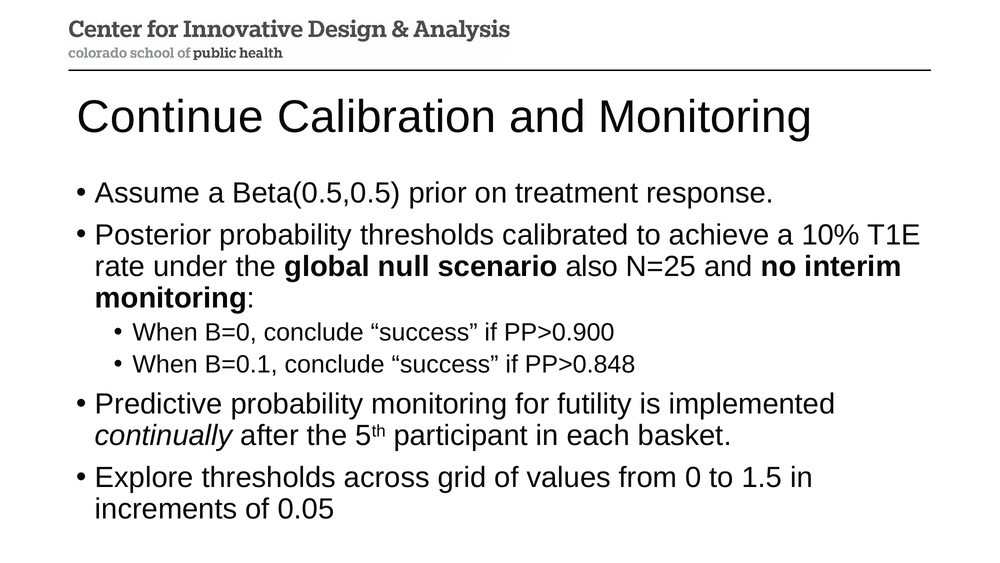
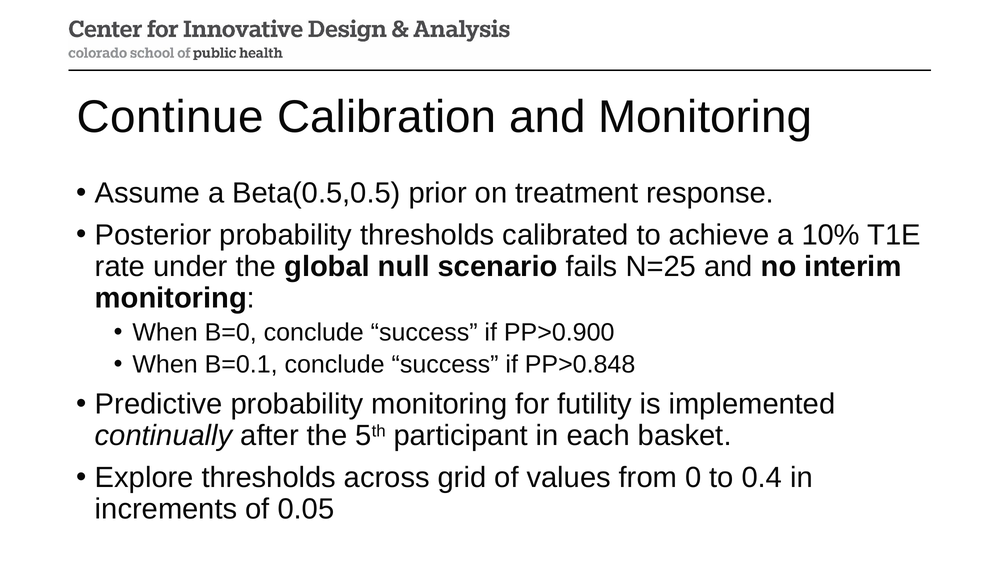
also: also -> fails
1.5: 1.5 -> 0.4
